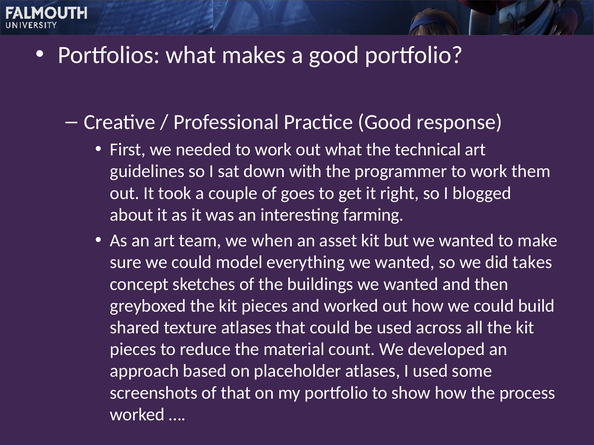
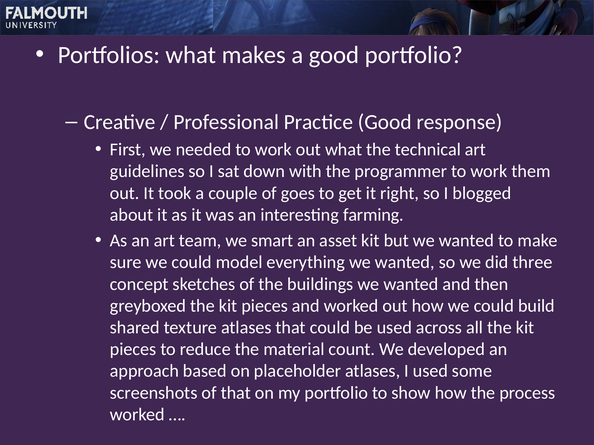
when: when -> smart
takes: takes -> three
